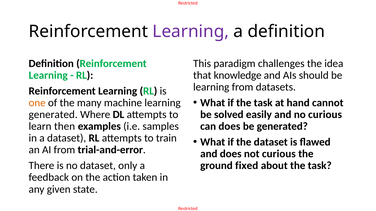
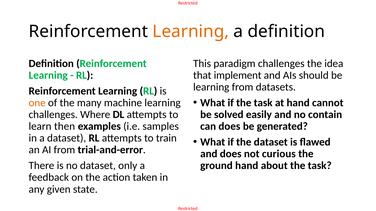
Learning at (191, 32) colour: purple -> orange
knowledge: knowledge -> implement
generated at (53, 115): generated -> challenges
no curious: curious -> contain
ground fixed: fixed -> hand
